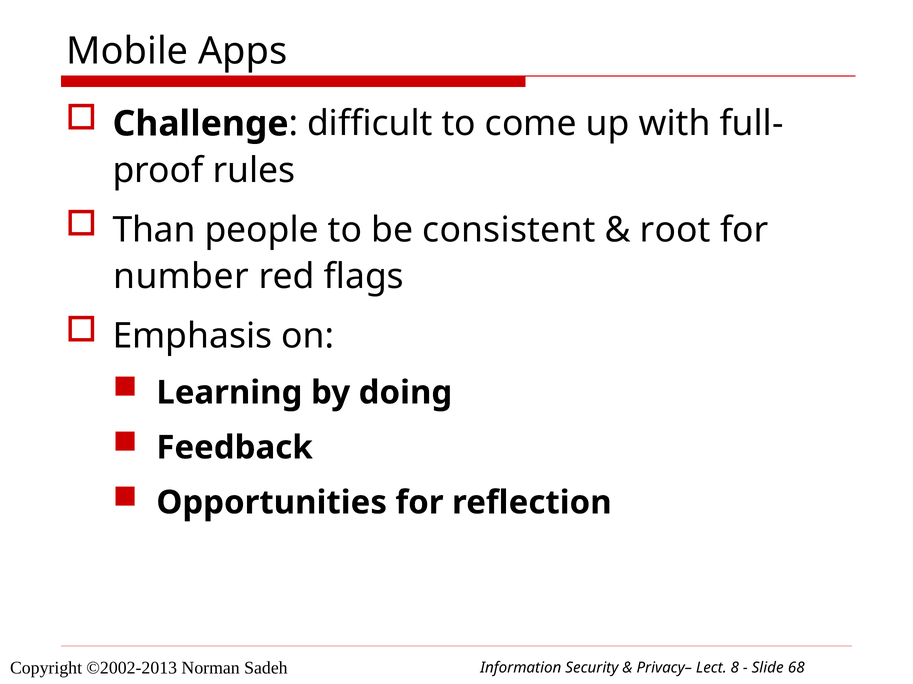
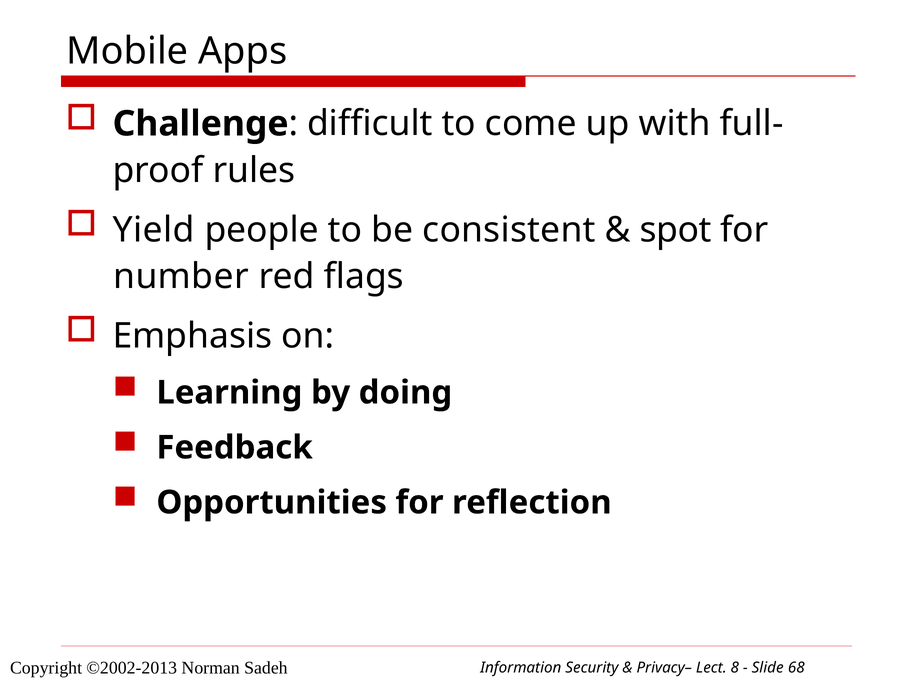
Than: Than -> Yield
root: root -> spot
